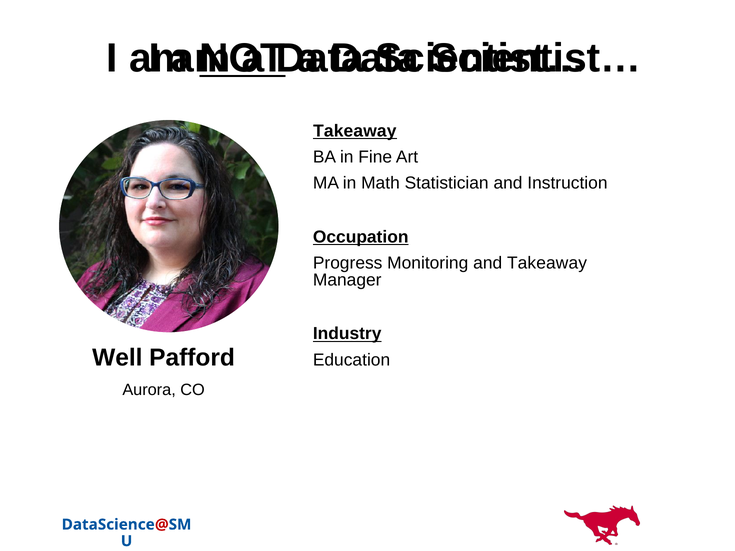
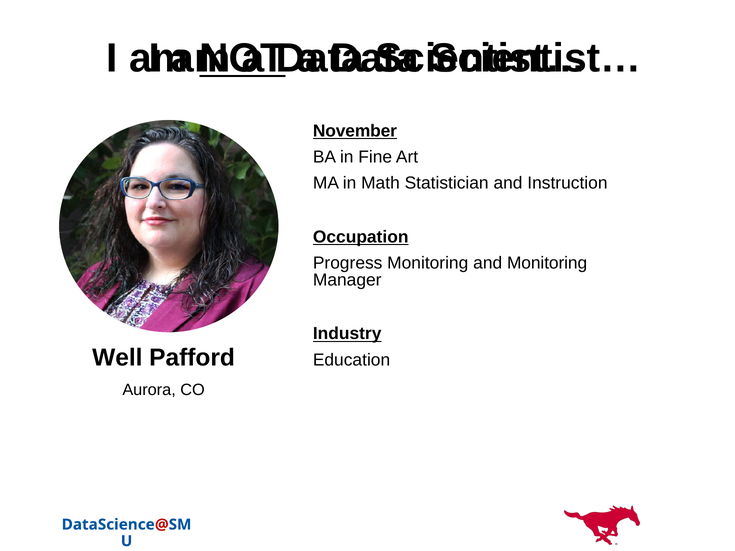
Takeaway at (355, 131): Takeaway -> November
and Takeaway: Takeaway -> Monitoring
